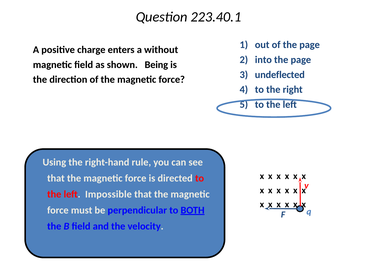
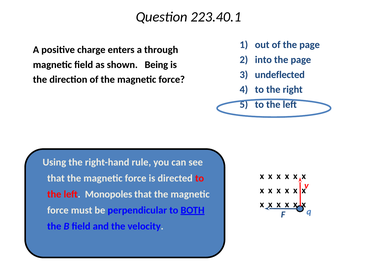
without: without -> through
Impossible: Impossible -> Monopoles
